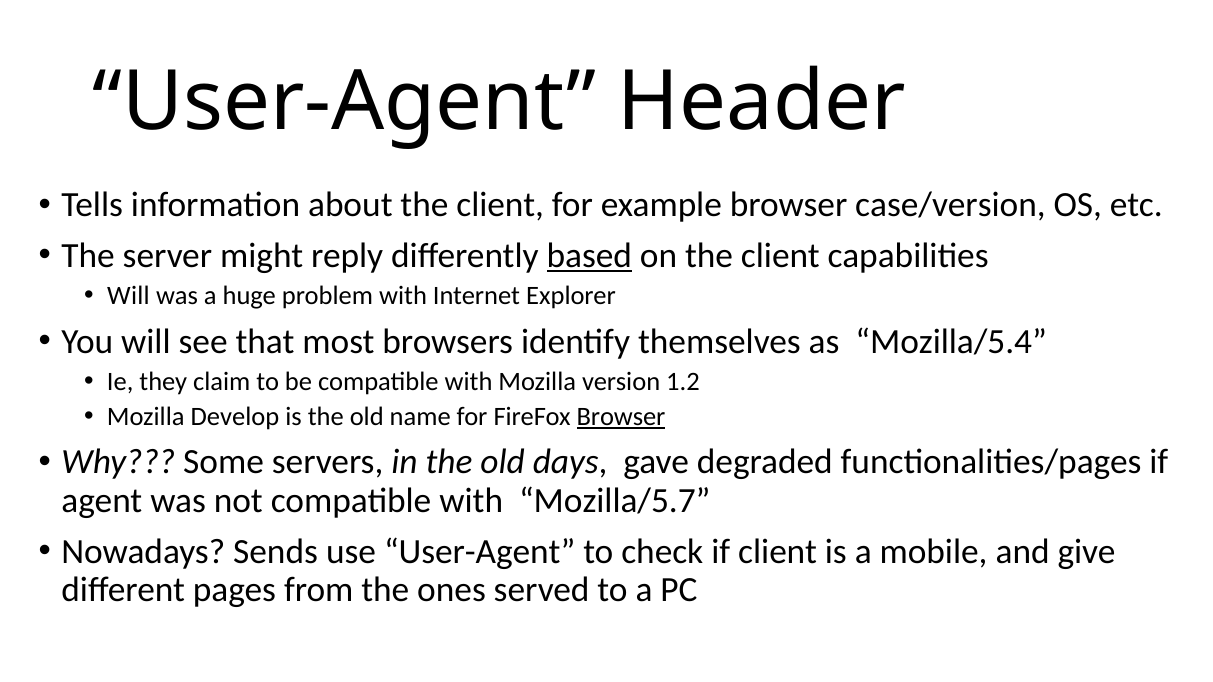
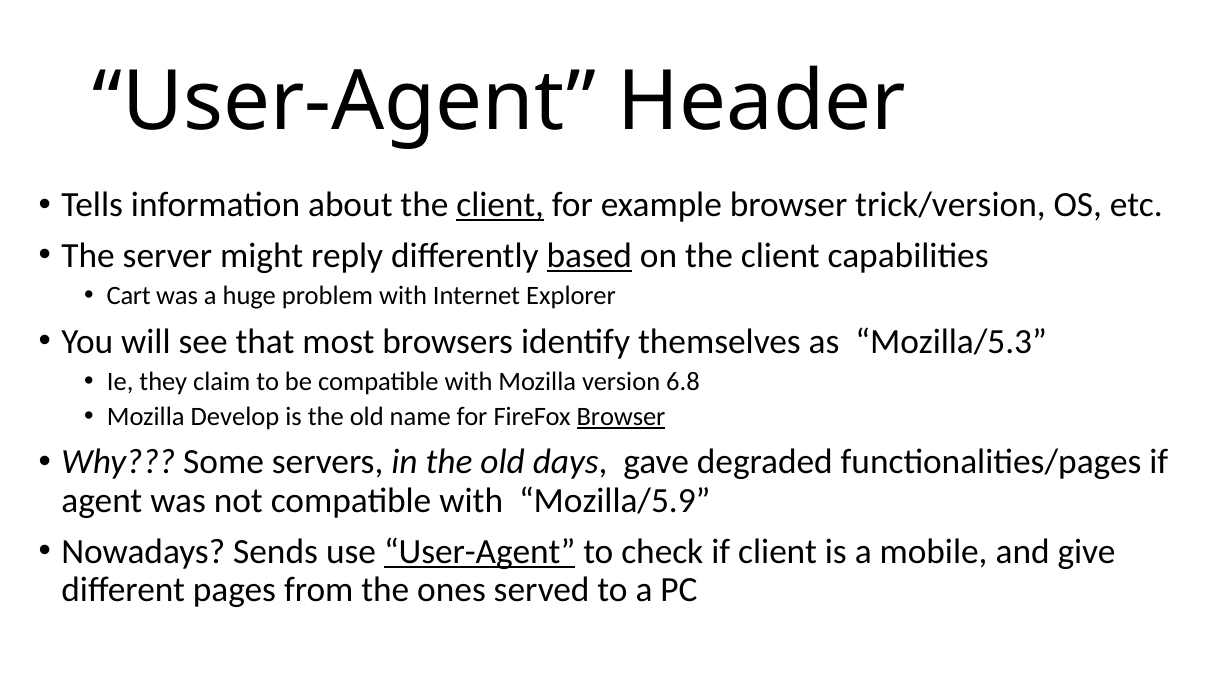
client at (500, 205) underline: none -> present
case/version: case/version -> trick/version
Will at (128, 296): Will -> Cart
Mozilla/5.4: Mozilla/5.4 -> Mozilla/5.3
1.2: 1.2 -> 6.8
Mozilla/5.7: Mozilla/5.7 -> Mozilla/5.9
User-Agent at (480, 552) underline: none -> present
